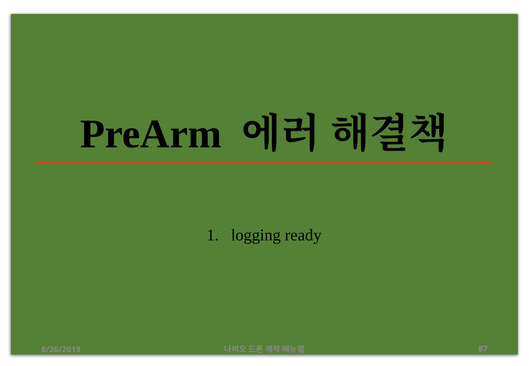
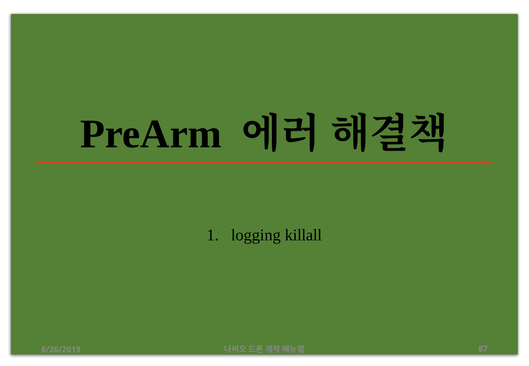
ready: ready -> killall
